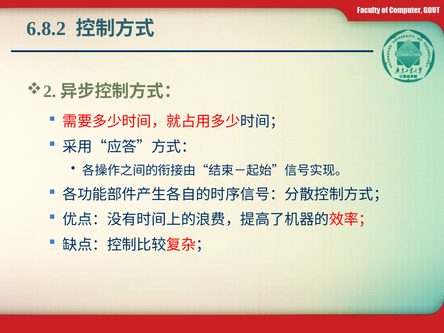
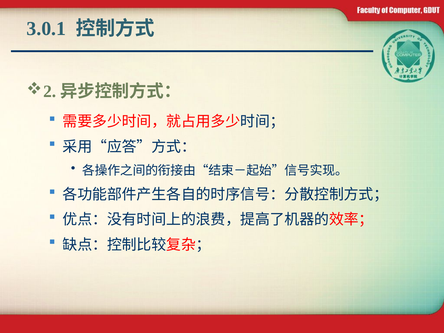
6.8.2: 6.8.2 -> 3.0.1
